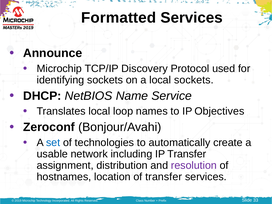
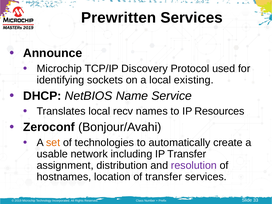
Formatted: Formatted -> Prewritten
local sockets: sockets -> existing
loop: loop -> recv
Objectives: Objectives -> Resources
set colour: blue -> orange
